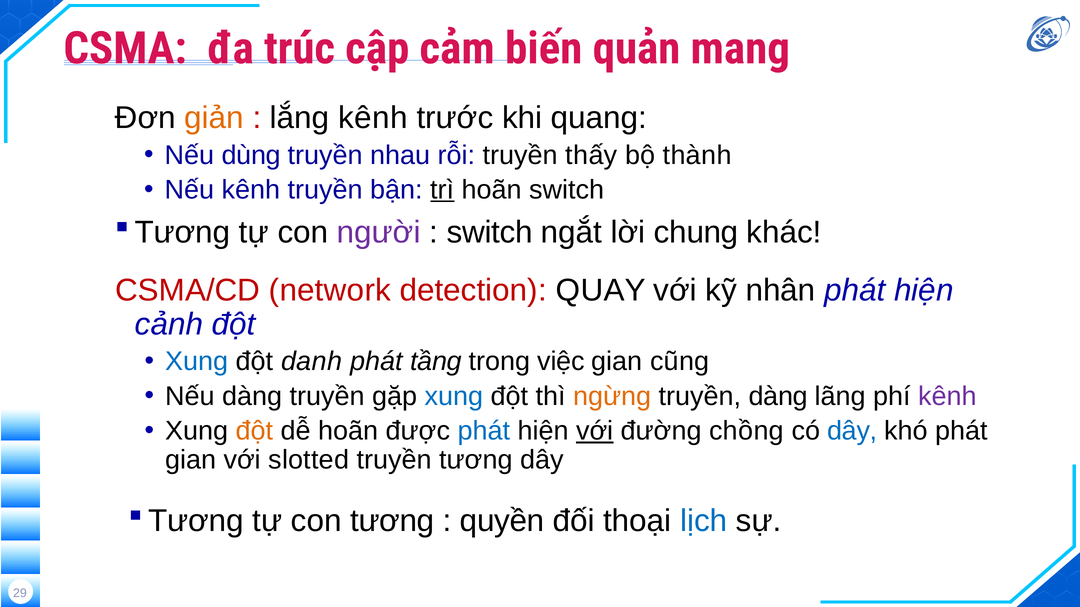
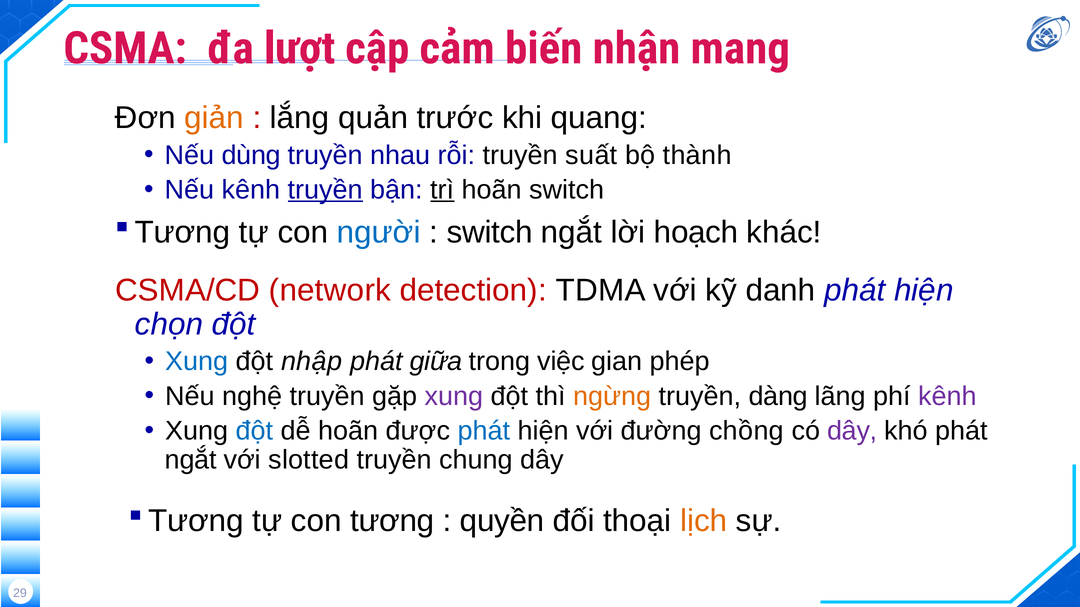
trúc: trúc -> lượt
quản: quản -> nhận
lắng kênh: kênh -> quản
thấy: thấy -> suất
truyền at (325, 190) underline: none -> present
người colour: purple -> blue
chung: chung -> hoạch
QUAY: QUAY -> TDMA
nhân: nhân -> danh
cảnh: cảnh -> chọn
danh: danh -> nhập
tầng: tầng -> giữa
cũng: cũng -> phép
Nếu dàng: dàng -> nghệ
xung at (454, 396) colour: blue -> purple
đột at (254, 431) colour: orange -> blue
với at (595, 431) underline: present -> none
dây at (852, 431) colour: blue -> purple
gian at (191, 460): gian -> ngắt
truyền tương: tương -> chung
lịch colour: blue -> orange
